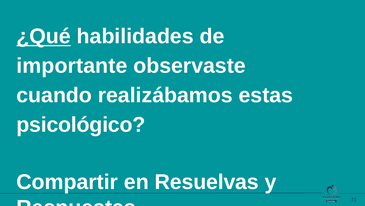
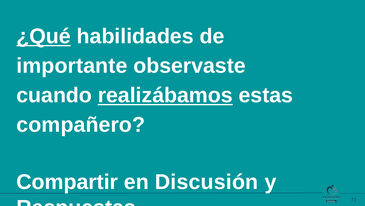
realizábamos underline: none -> present
psicológico: psicológico -> compañero
Resuelvas: Resuelvas -> Discusión
